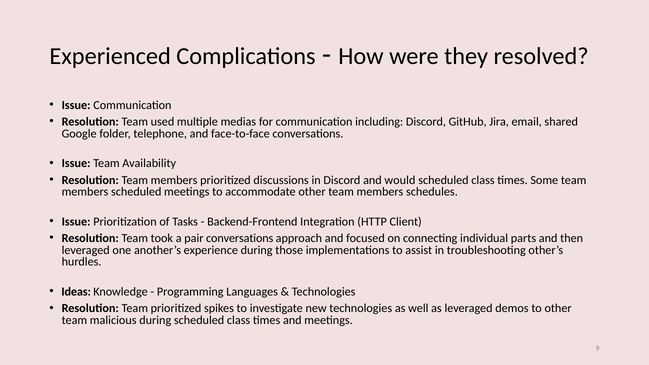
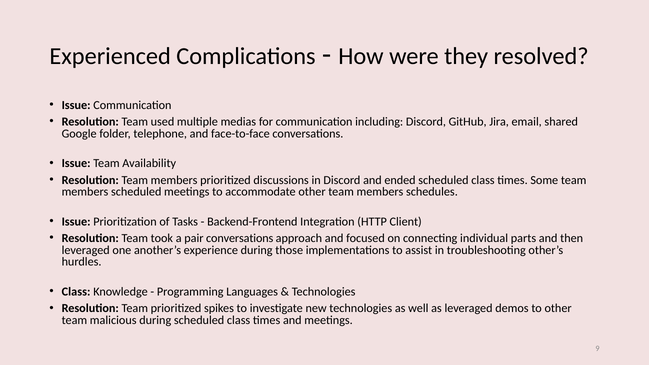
would: would -> ended
Ideas at (76, 292): Ideas -> Class
